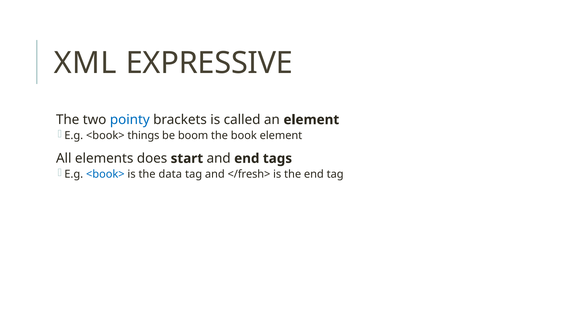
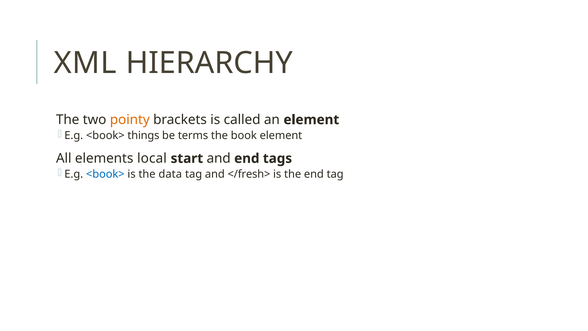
EXPRESSIVE: EXPRESSIVE -> HIERARCHY
pointy colour: blue -> orange
boom: boom -> terms
does: does -> local
